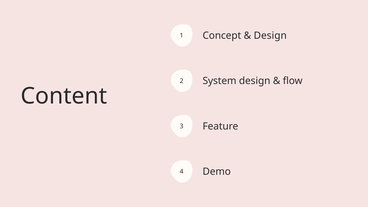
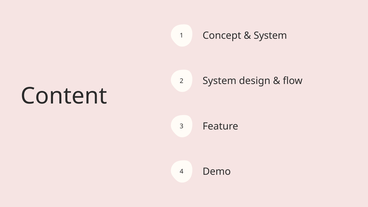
Design at (270, 36): Design -> System
